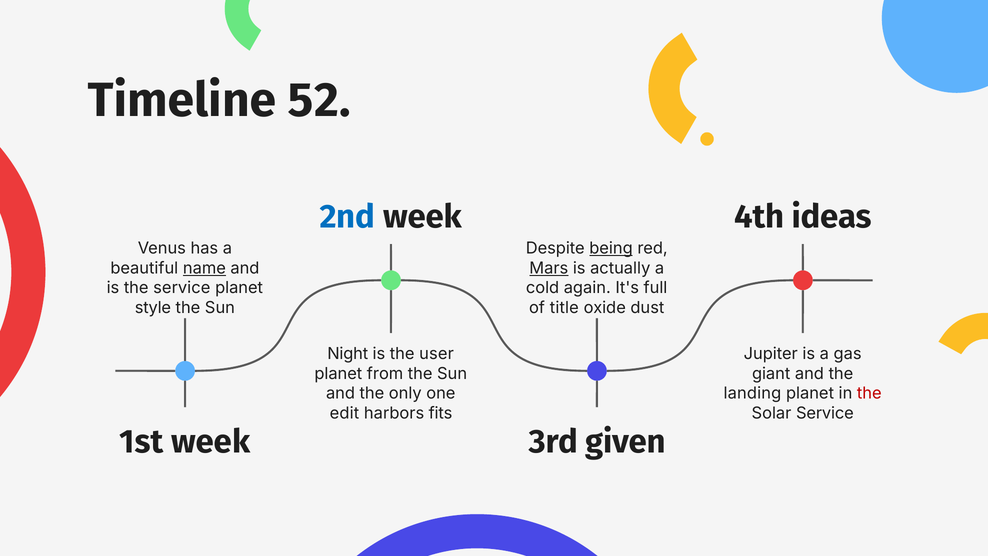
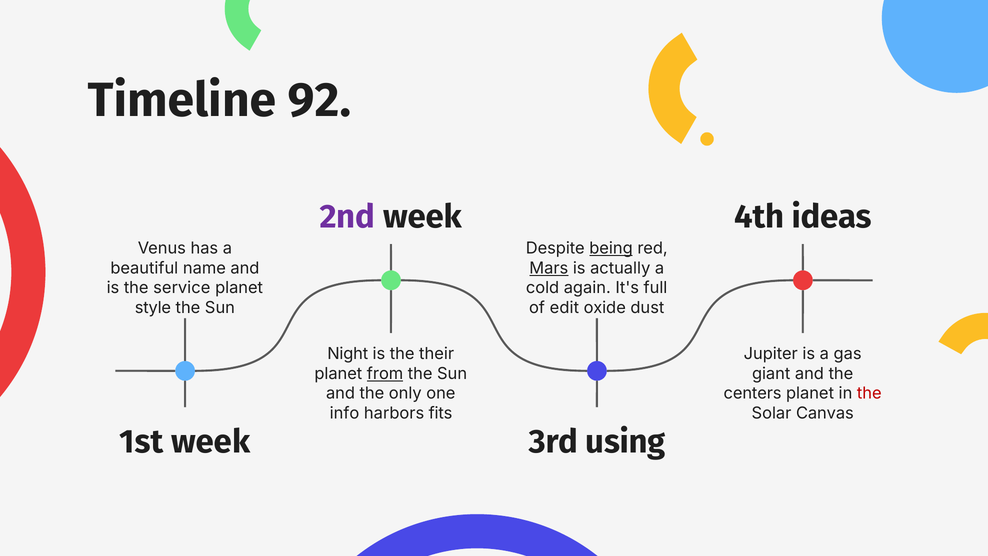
52: 52 -> 92
2nd colour: blue -> purple
name underline: present -> none
title: title -> edit
user: user -> their
from underline: none -> present
landing: landing -> centers
edit: edit -> info
Solar Service: Service -> Canvas
given: given -> using
